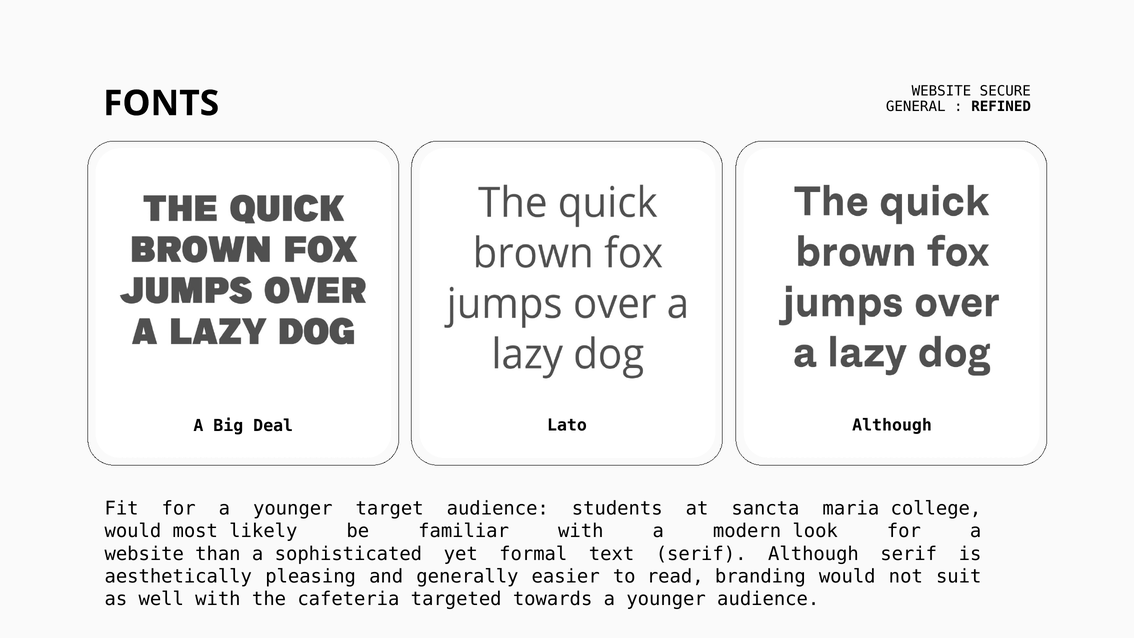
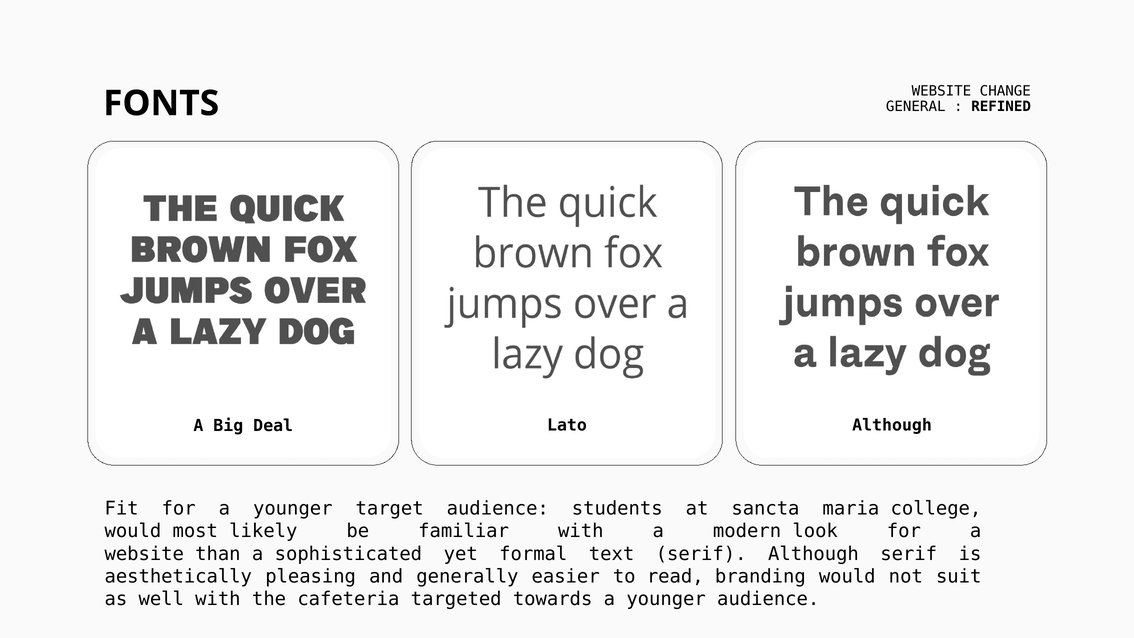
SECURE: SECURE -> CHANGE
